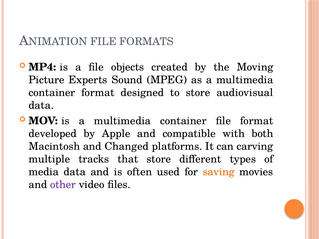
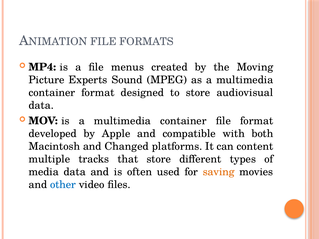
objects: objects -> menus
carving: carving -> content
other colour: purple -> blue
